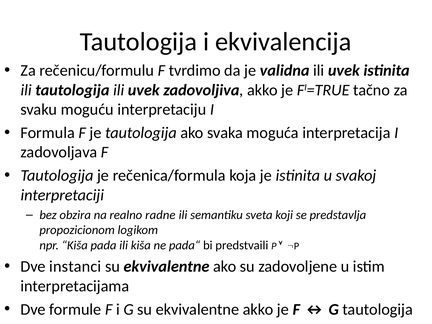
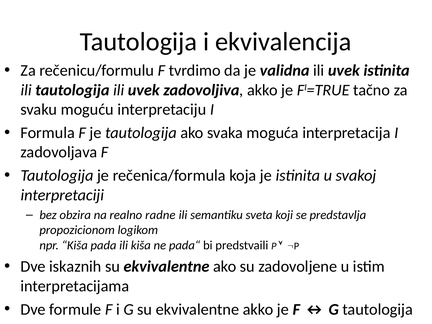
instanci: instanci -> iskaznih
